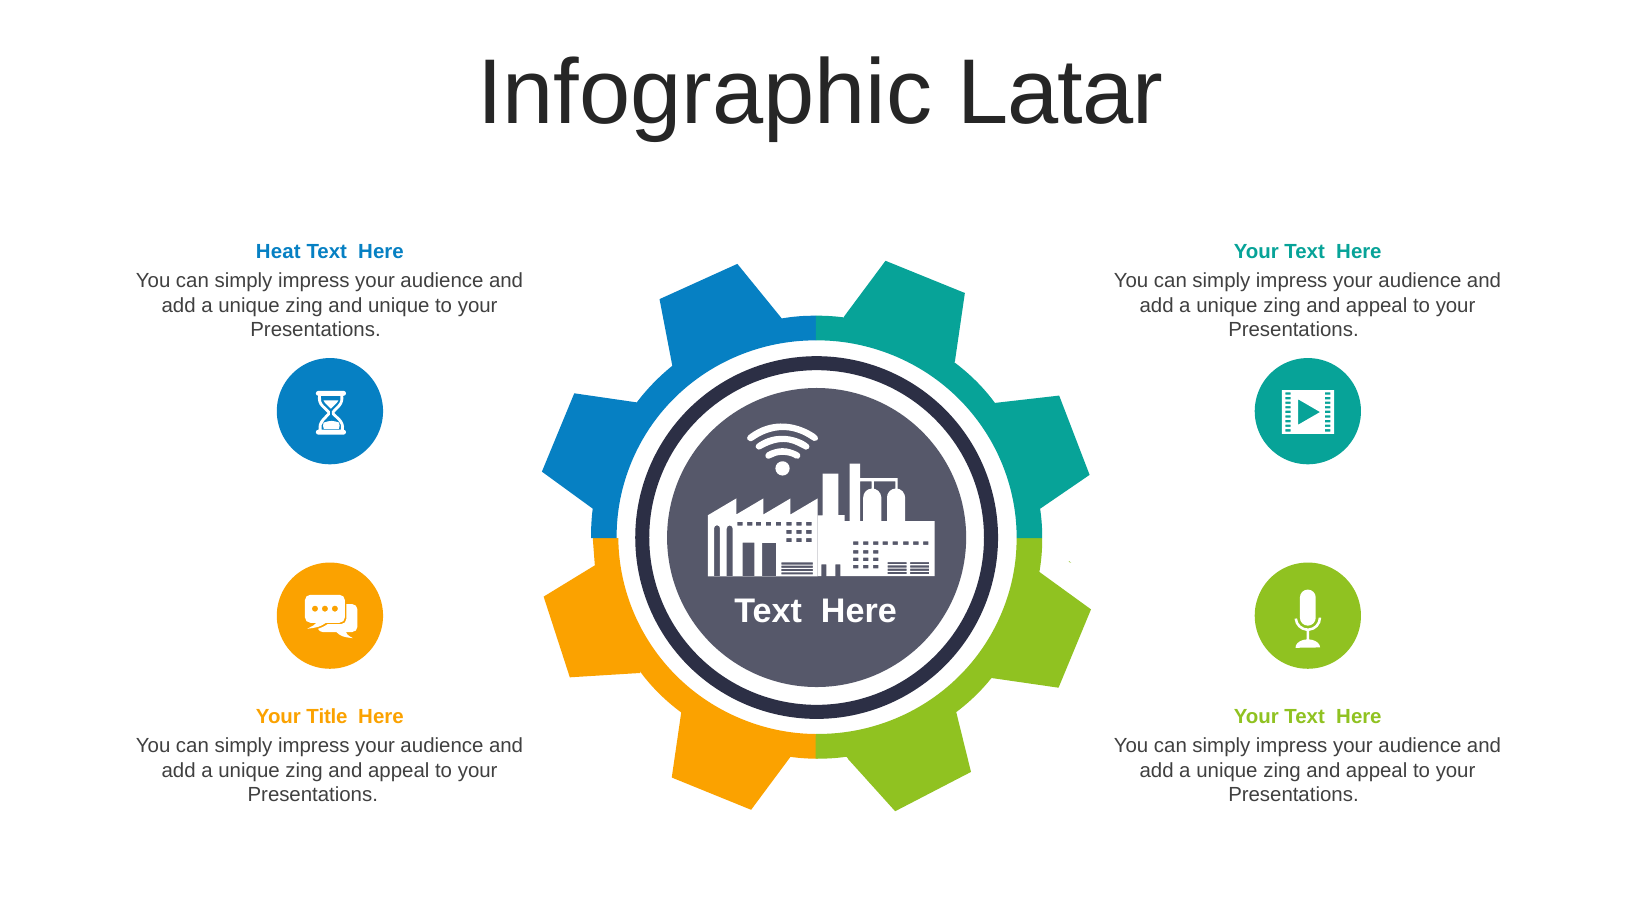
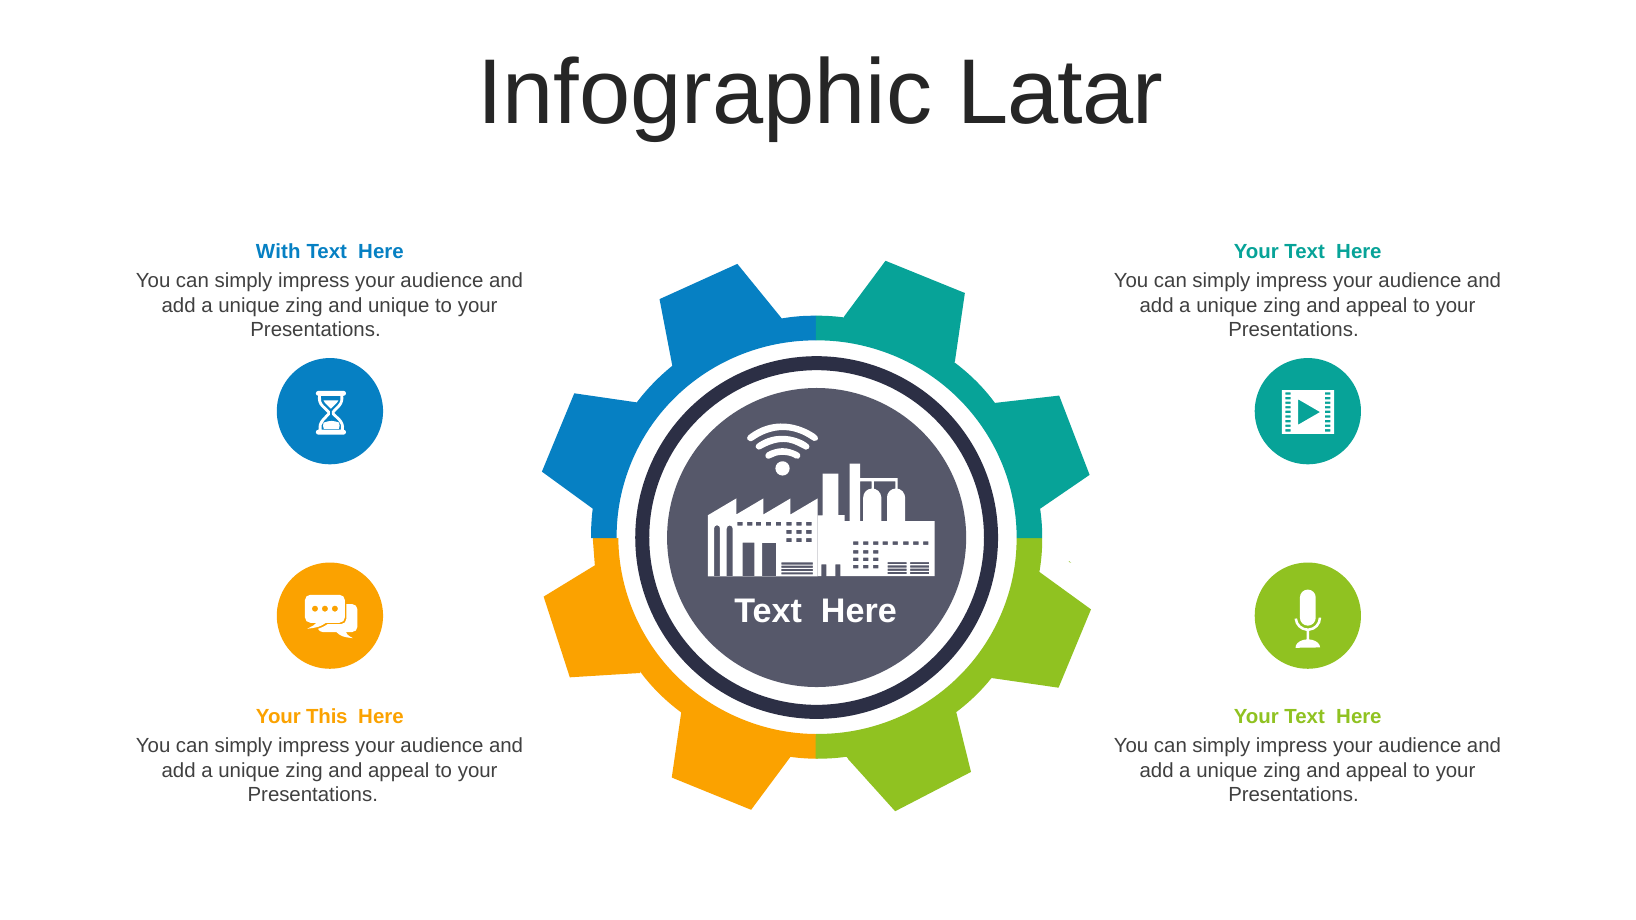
Heat: Heat -> With
Title: Title -> This
